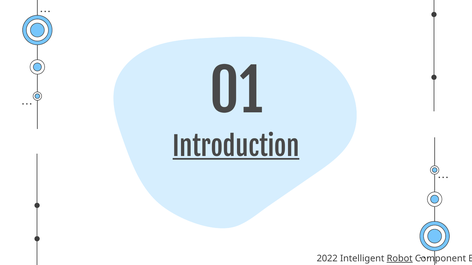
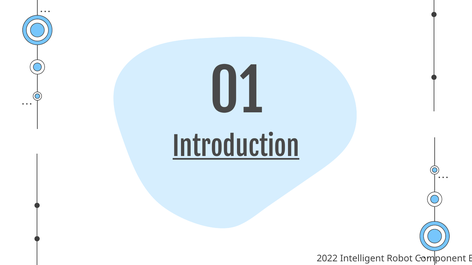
Robot underline: present -> none
